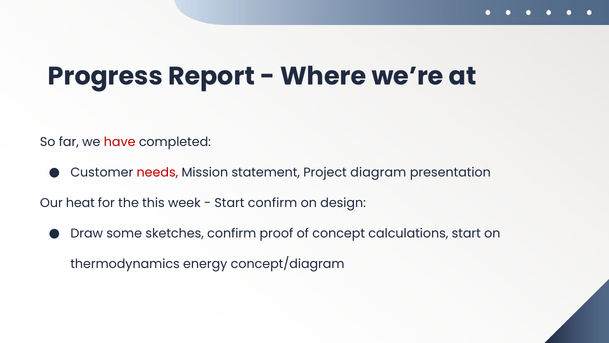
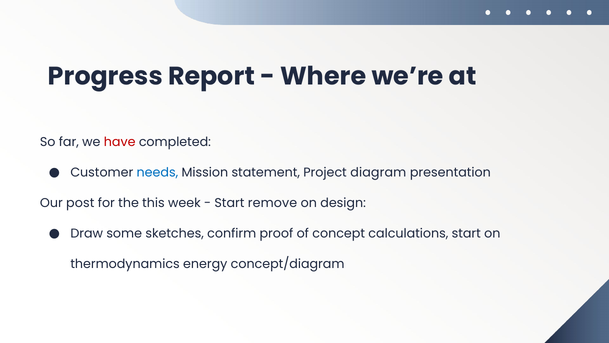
needs colour: red -> blue
heat: heat -> post
Start confirm: confirm -> remove
